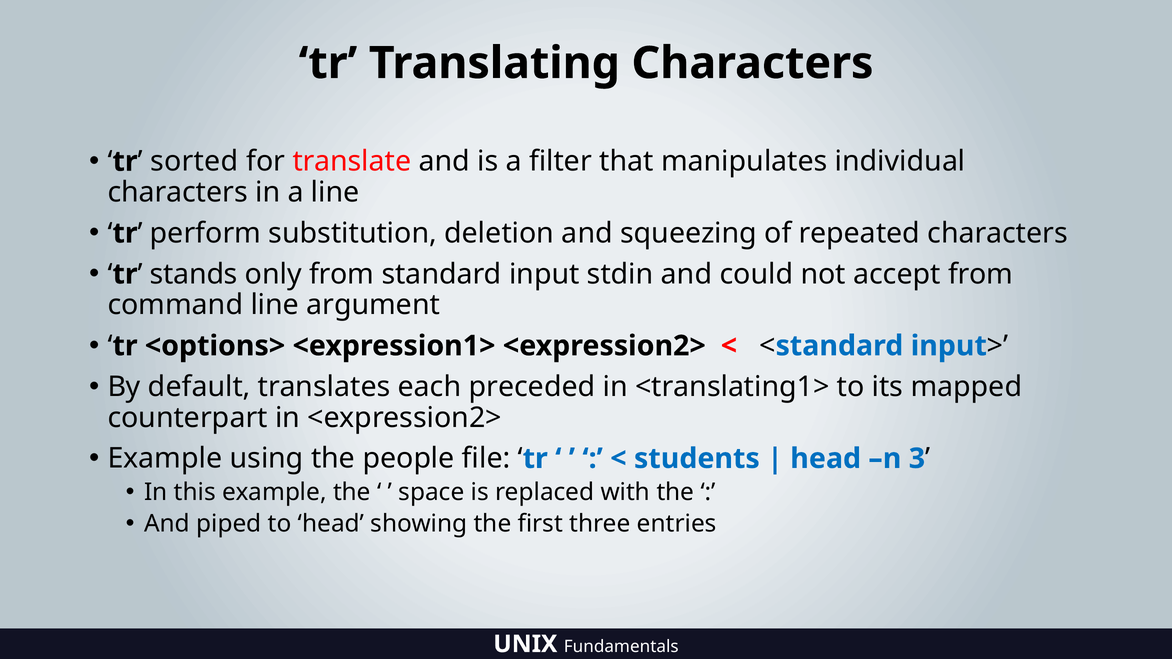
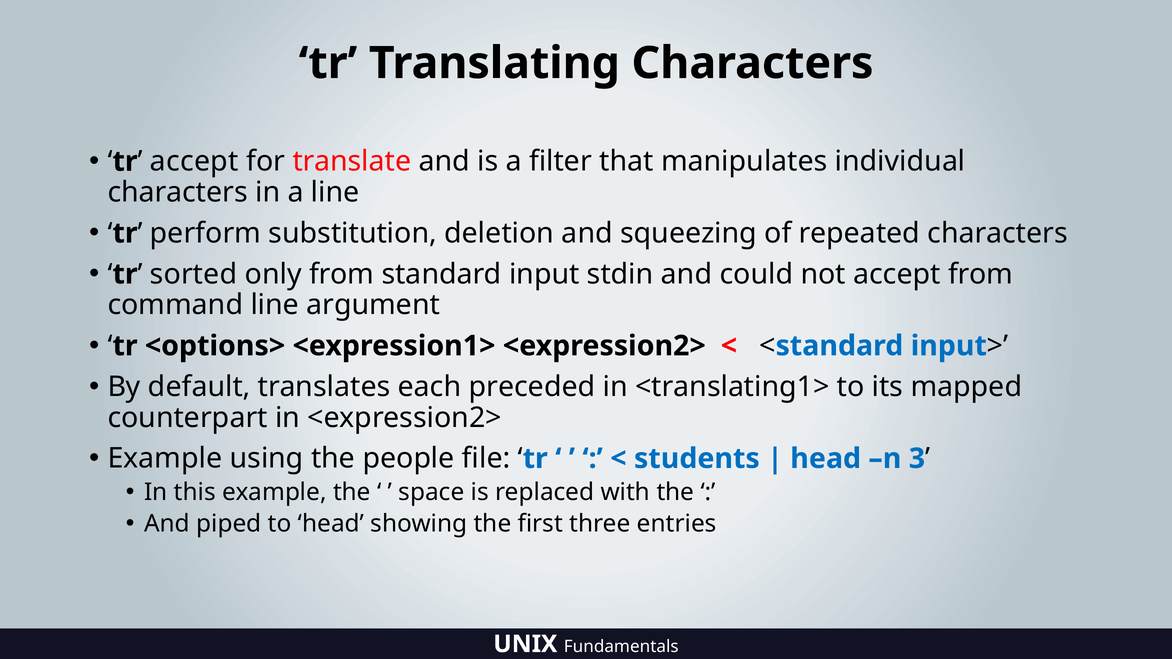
sorted at (194, 161): sorted -> accept
stands: stands -> sorted
